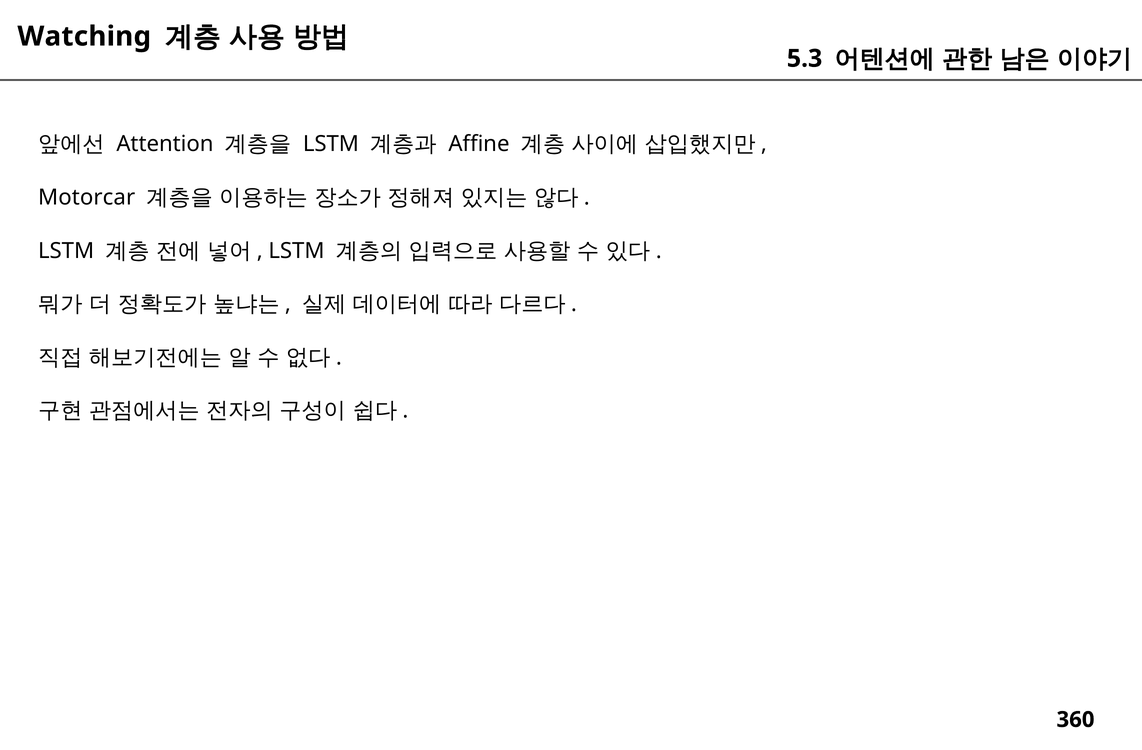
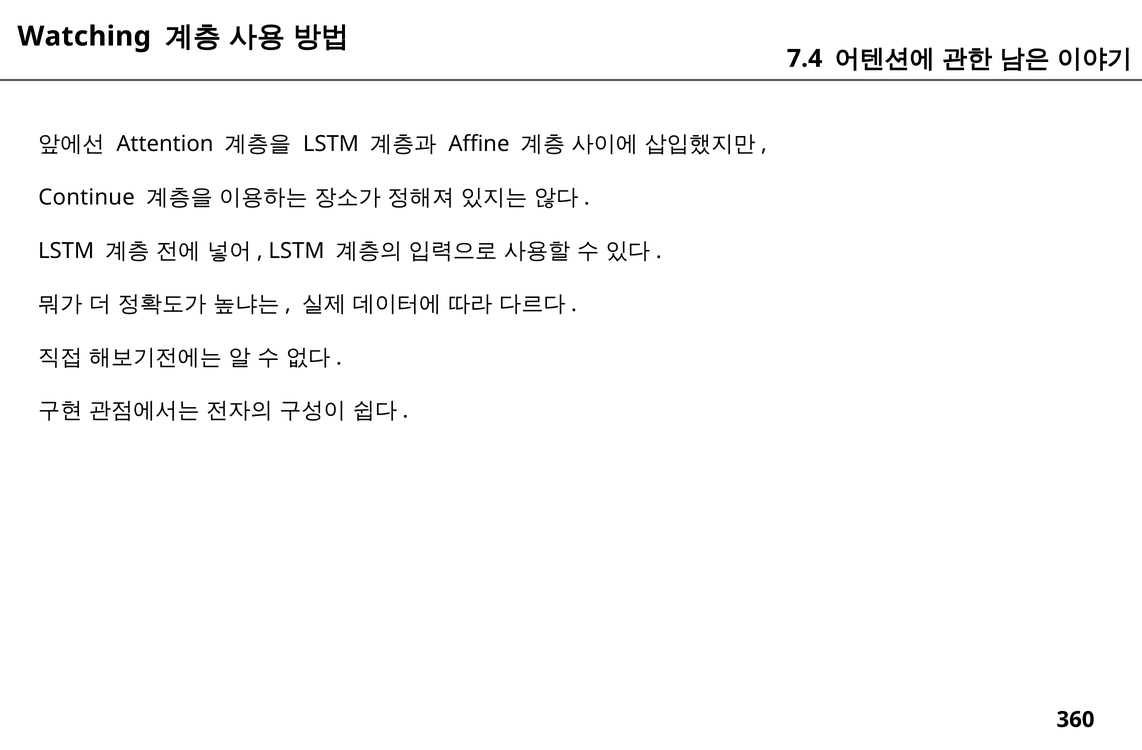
5.3: 5.3 -> 7.4
Motorcar: Motorcar -> Continue
